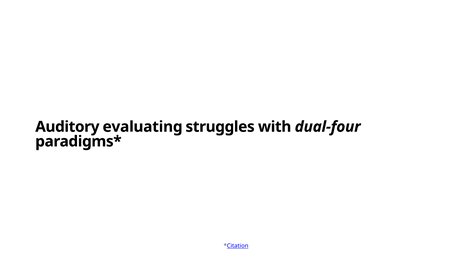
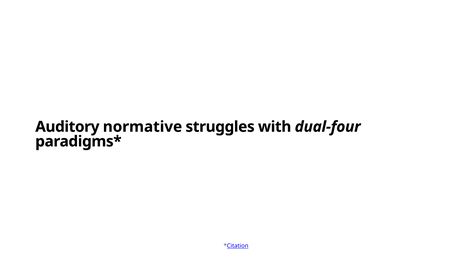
evaluating: evaluating -> normative
